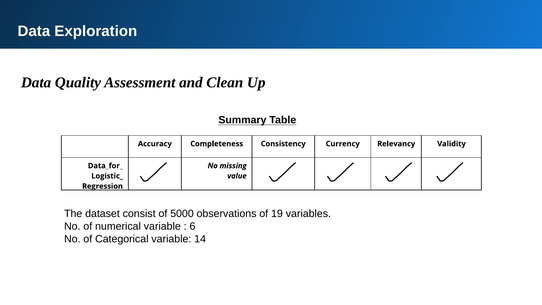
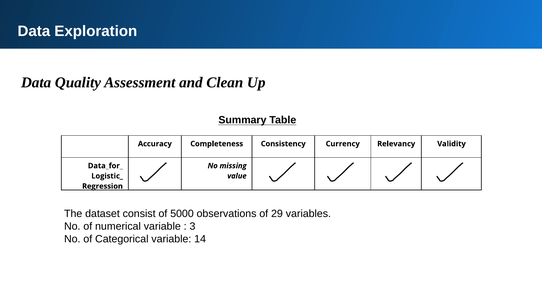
19: 19 -> 29
6: 6 -> 3
